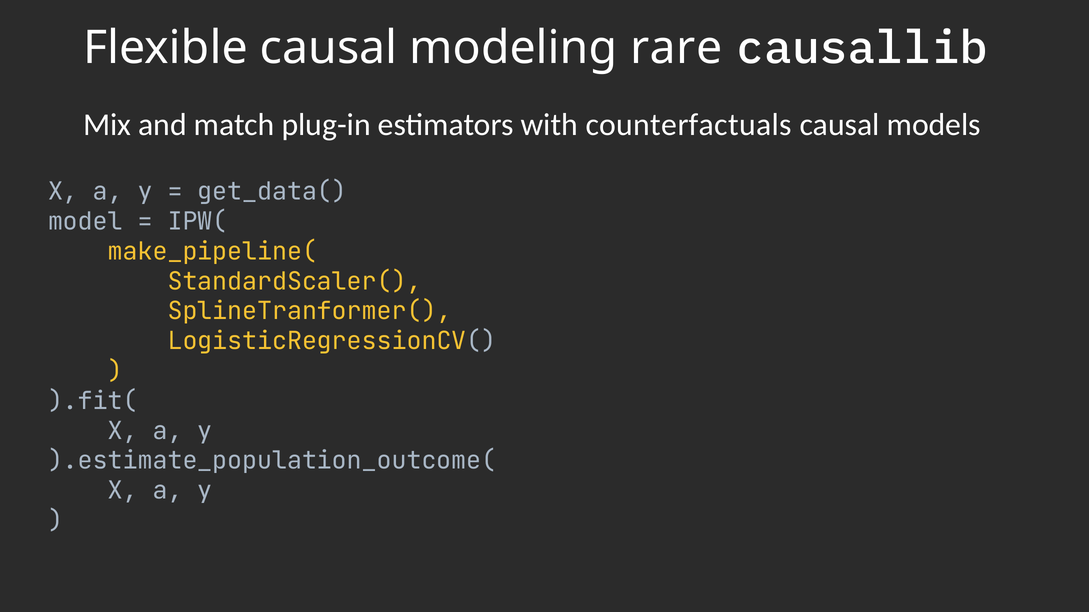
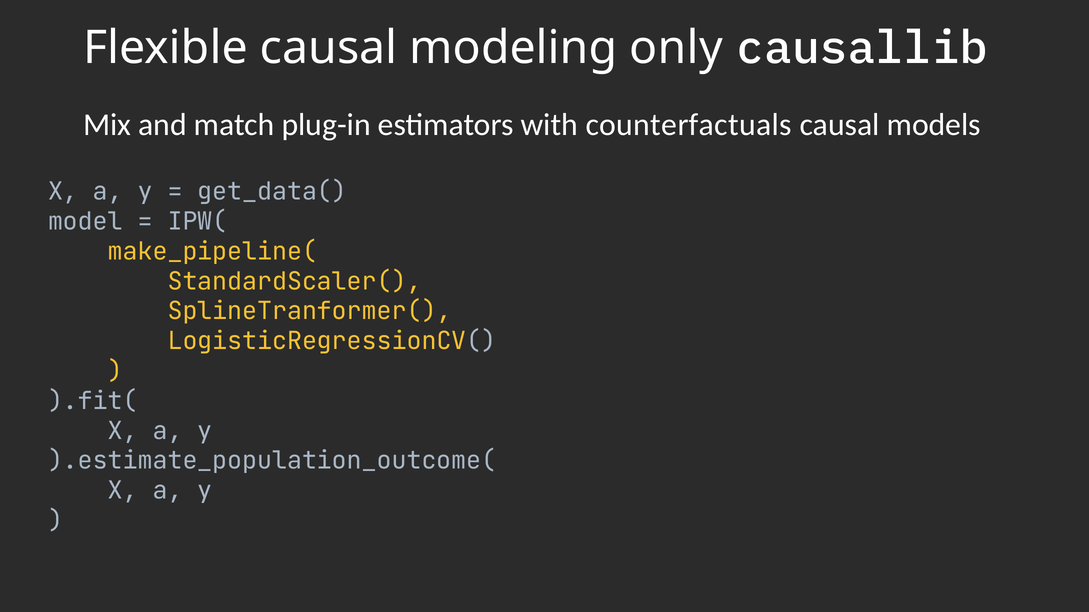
rare: rare -> only
